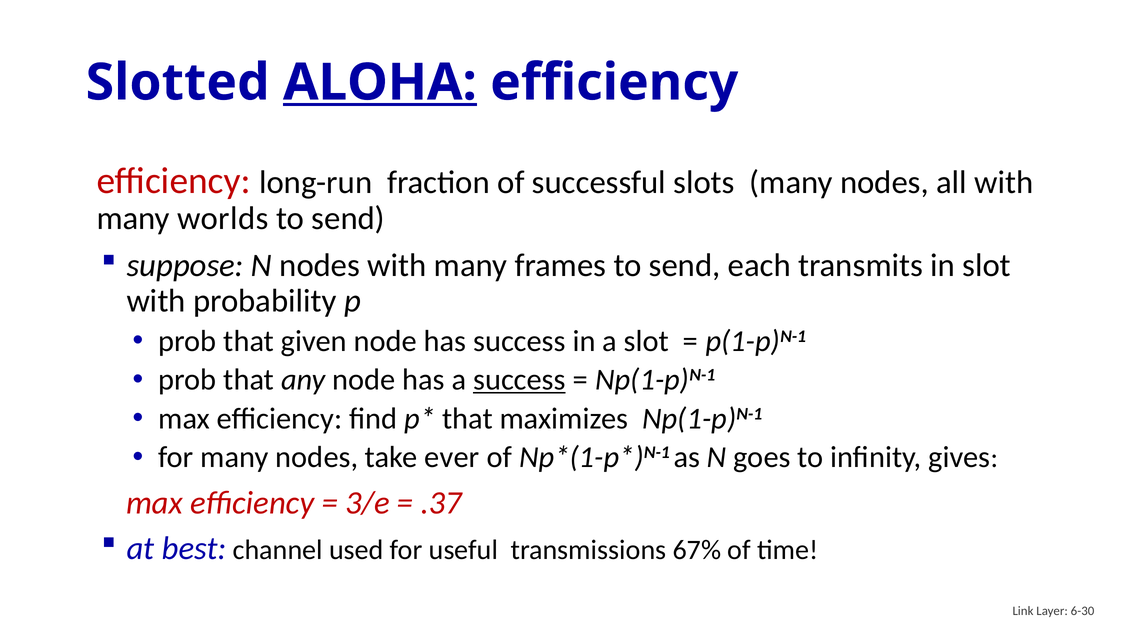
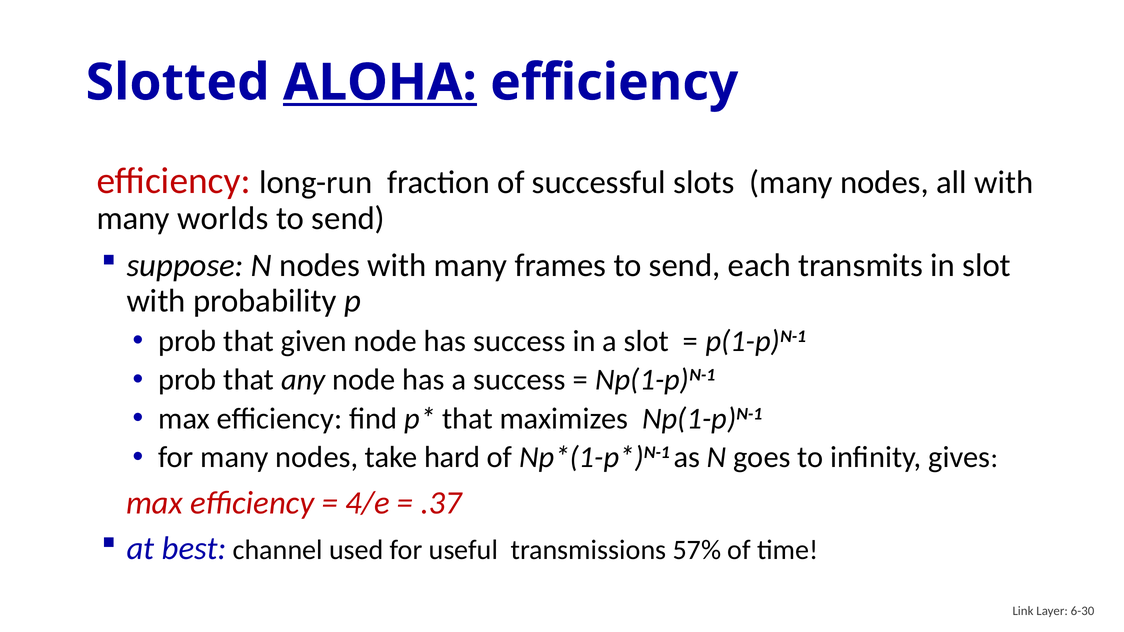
success at (519, 380) underline: present -> none
ever: ever -> hard
3/e: 3/e -> 4/e
67%: 67% -> 57%
